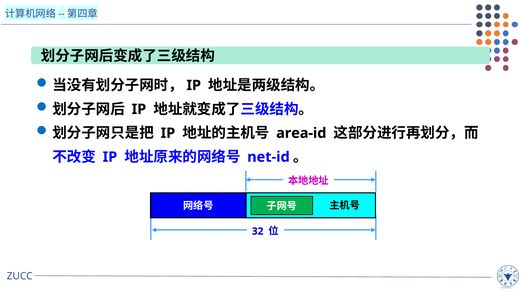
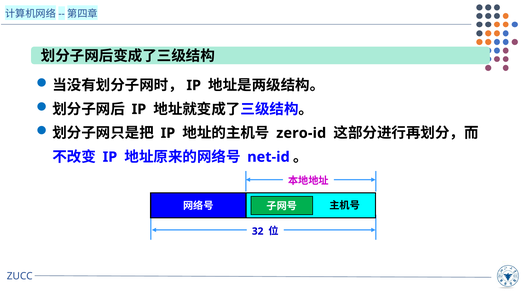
area-id: area-id -> zero-id
